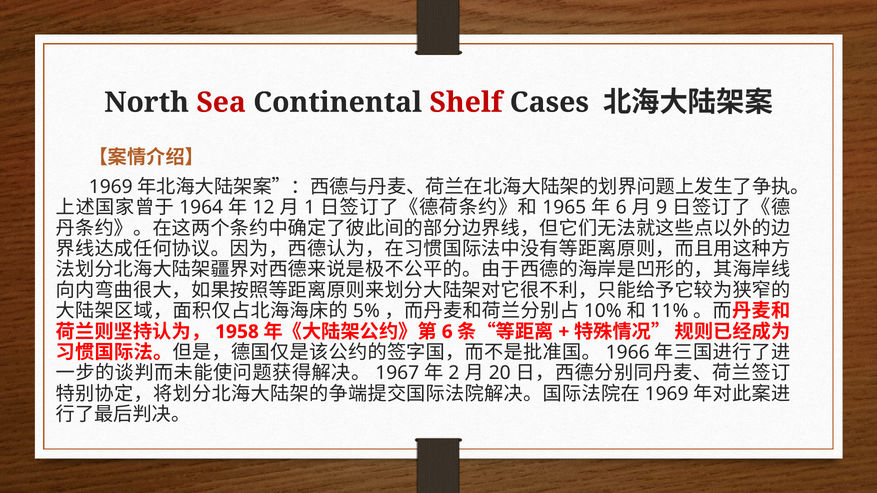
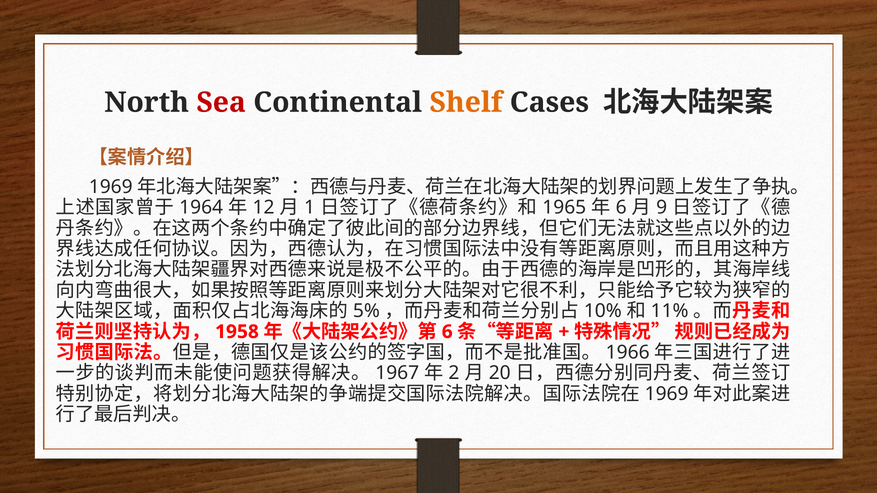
Shelf colour: red -> orange
